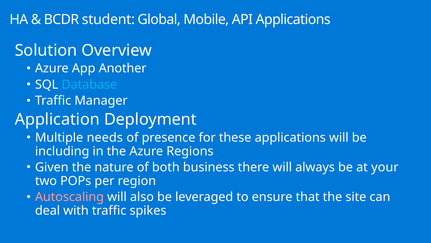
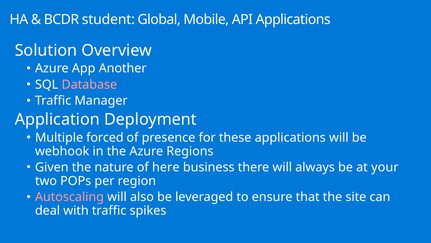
Database colour: light blue -> pink
needs: needs -> forced
including: including -> webhook
both: both -> here
